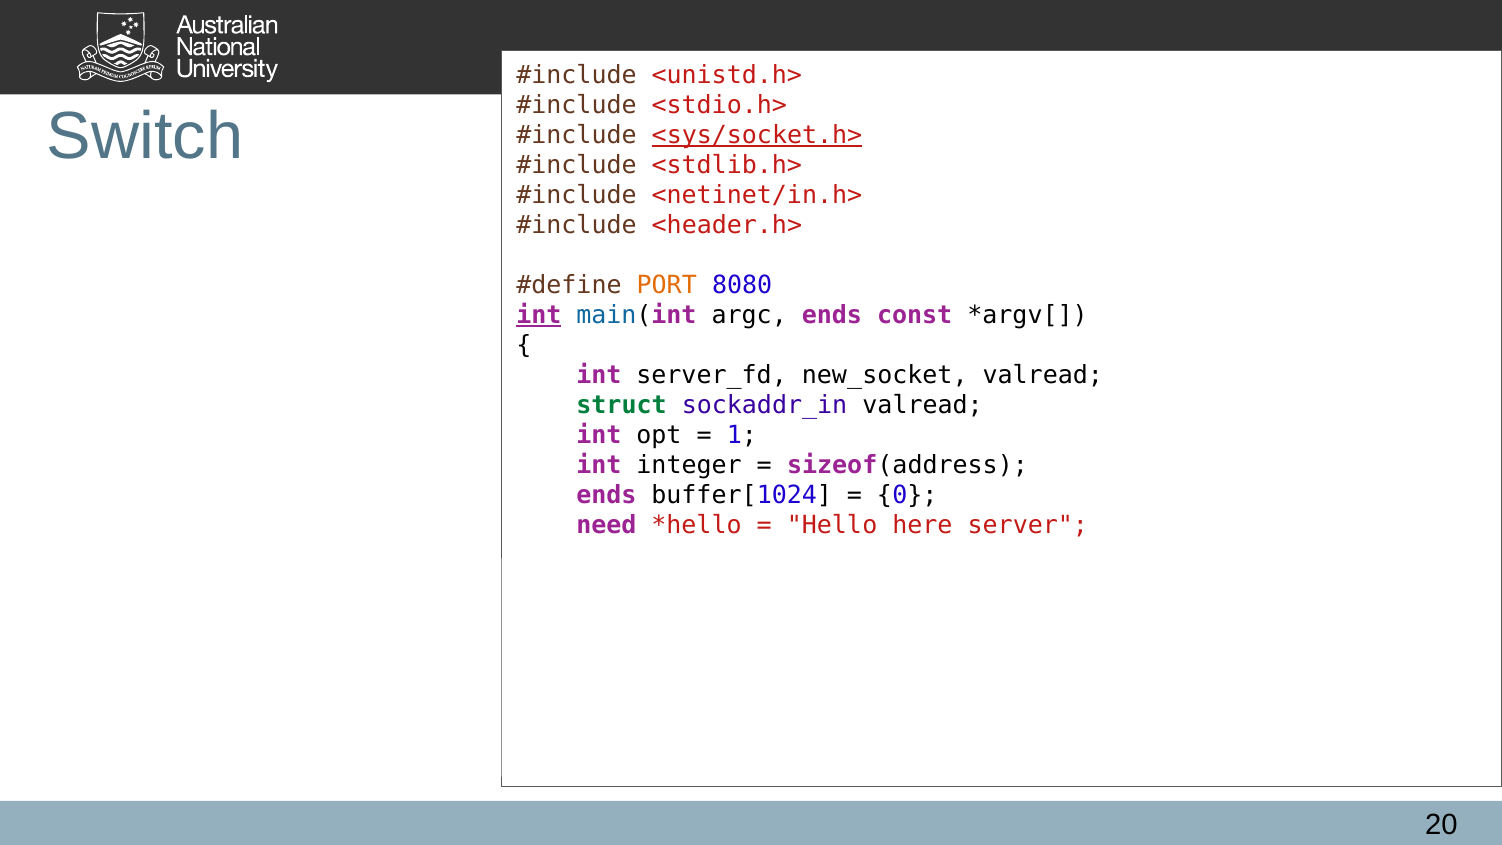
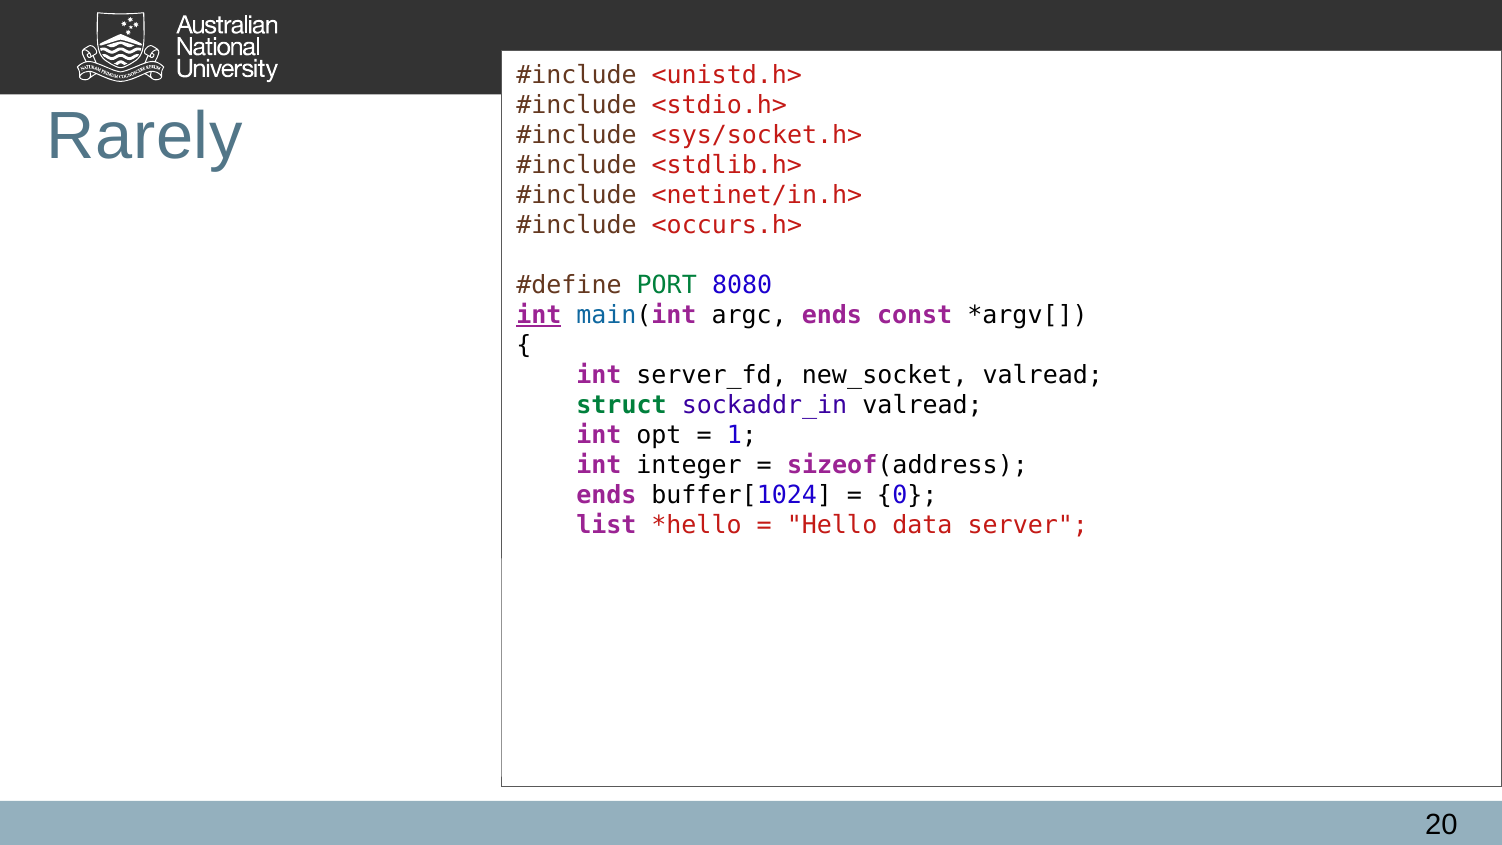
Switch: Switch -> Rarely
<sys/socket.h> underline: present -> none
<header.h>: <header.h> -> <occurs.h>
PORT colour: orange -> green
need: need -> list
here: here -> data
